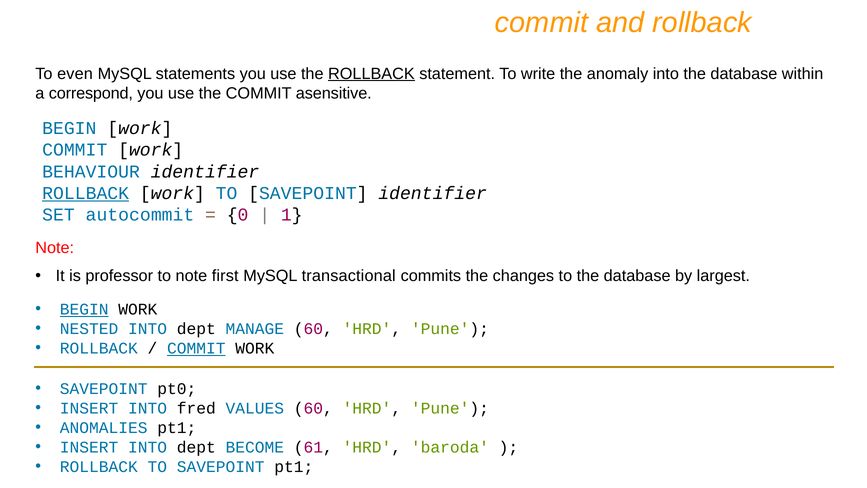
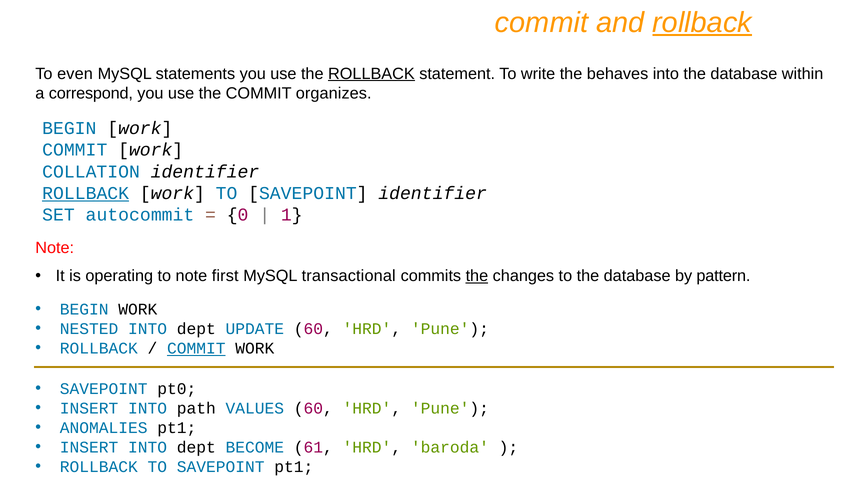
rollback at (702, 23) underline: none -> present
anomaly: anomaly -> behaves
asensitive: asensitive -> organizes
BEHAVIOUR: BEHAVIOUR -> COLLATION
professor: professor -> operating
the at (477, 276) underline: none -> present
largest: largest -> pattern
BEGIN at (84, 309) underline: present -> none
MANAGE: MANAGE -> UPDATE
fred: fred -> path
